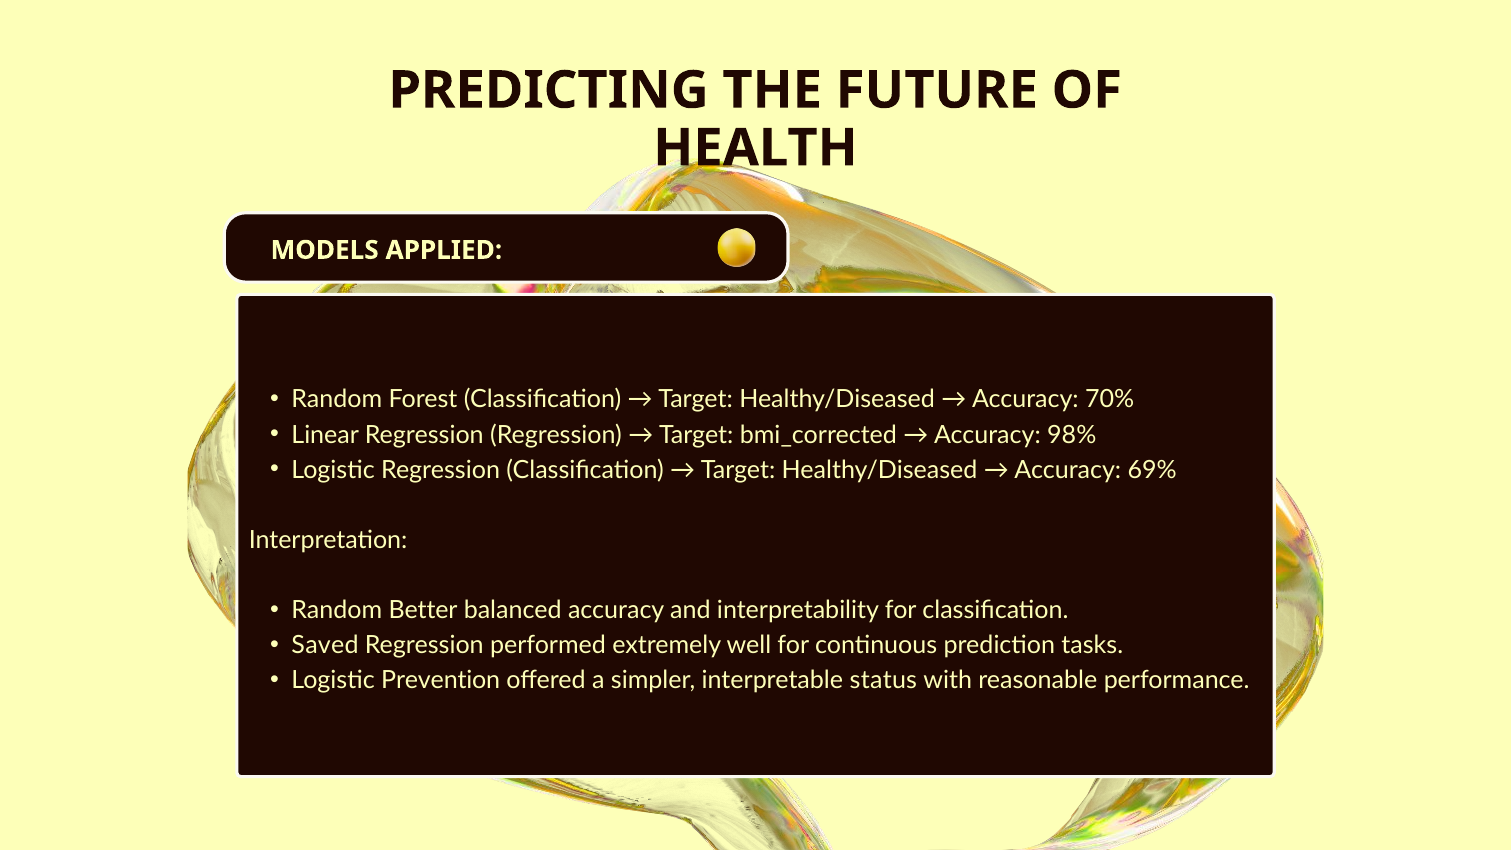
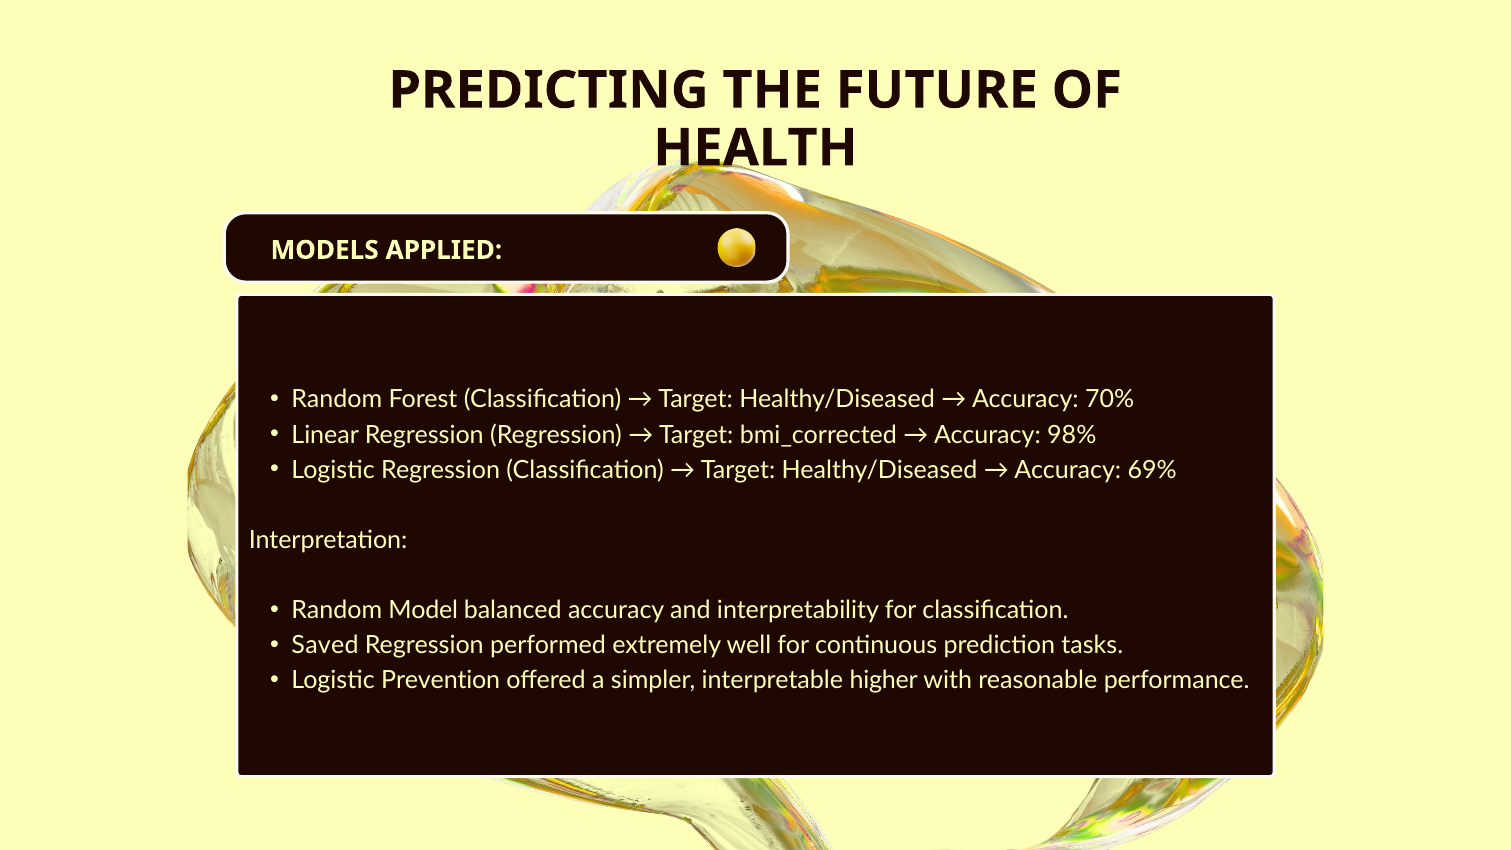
Better: Better -> Model
status: status -> higher
